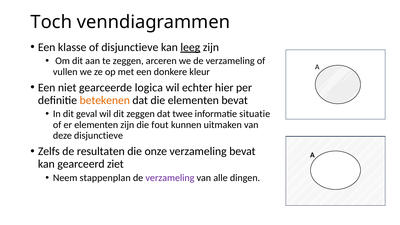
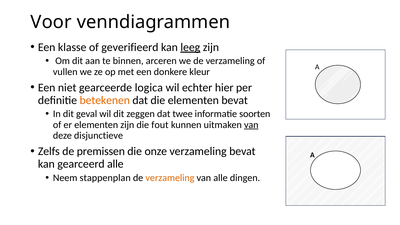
Toch: Toch -> Voor
of disjunctieve: disjunctieve -> geverifieerd
te zeggen: zeggen -> binnen
situatie: situatie -> soorten
van at (251, 125) underline: none -> present
resultaten: resultaten -> premissen
gearceerd ziet: ziet -> alle
verzameling at (170, 178) colour: purple -> orange
